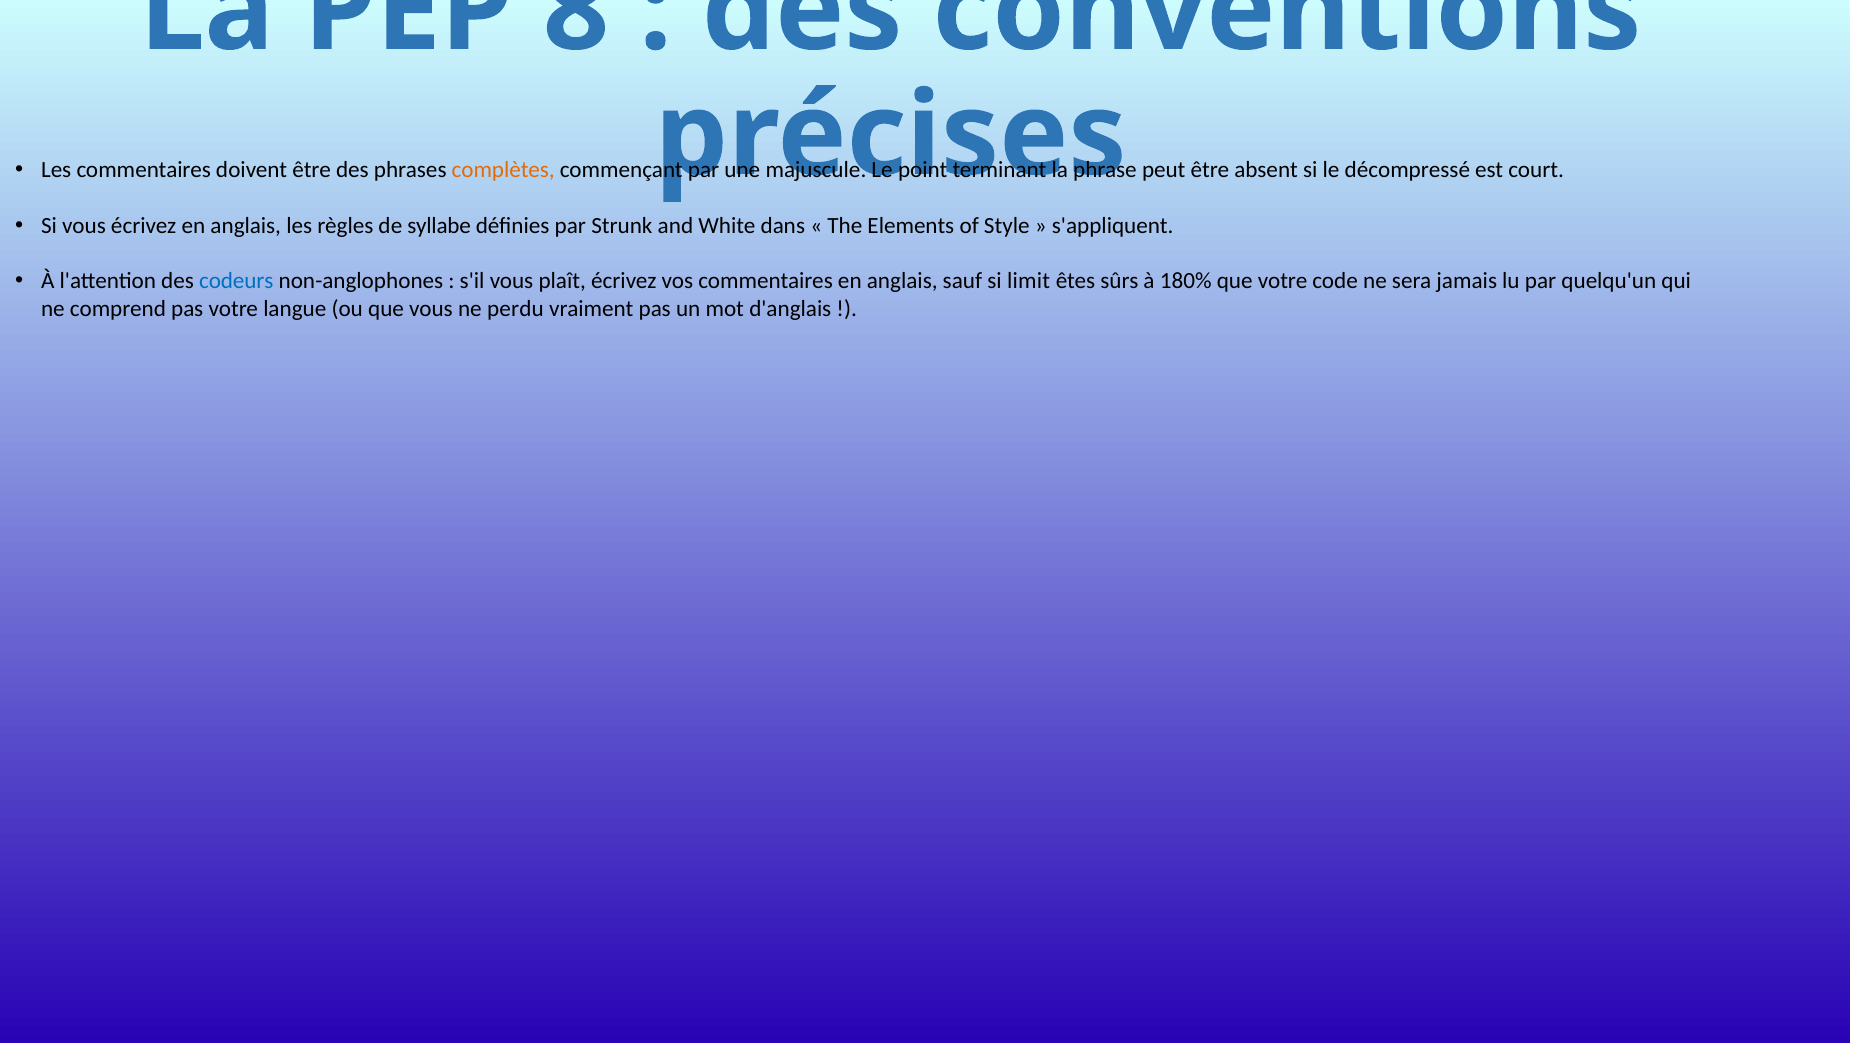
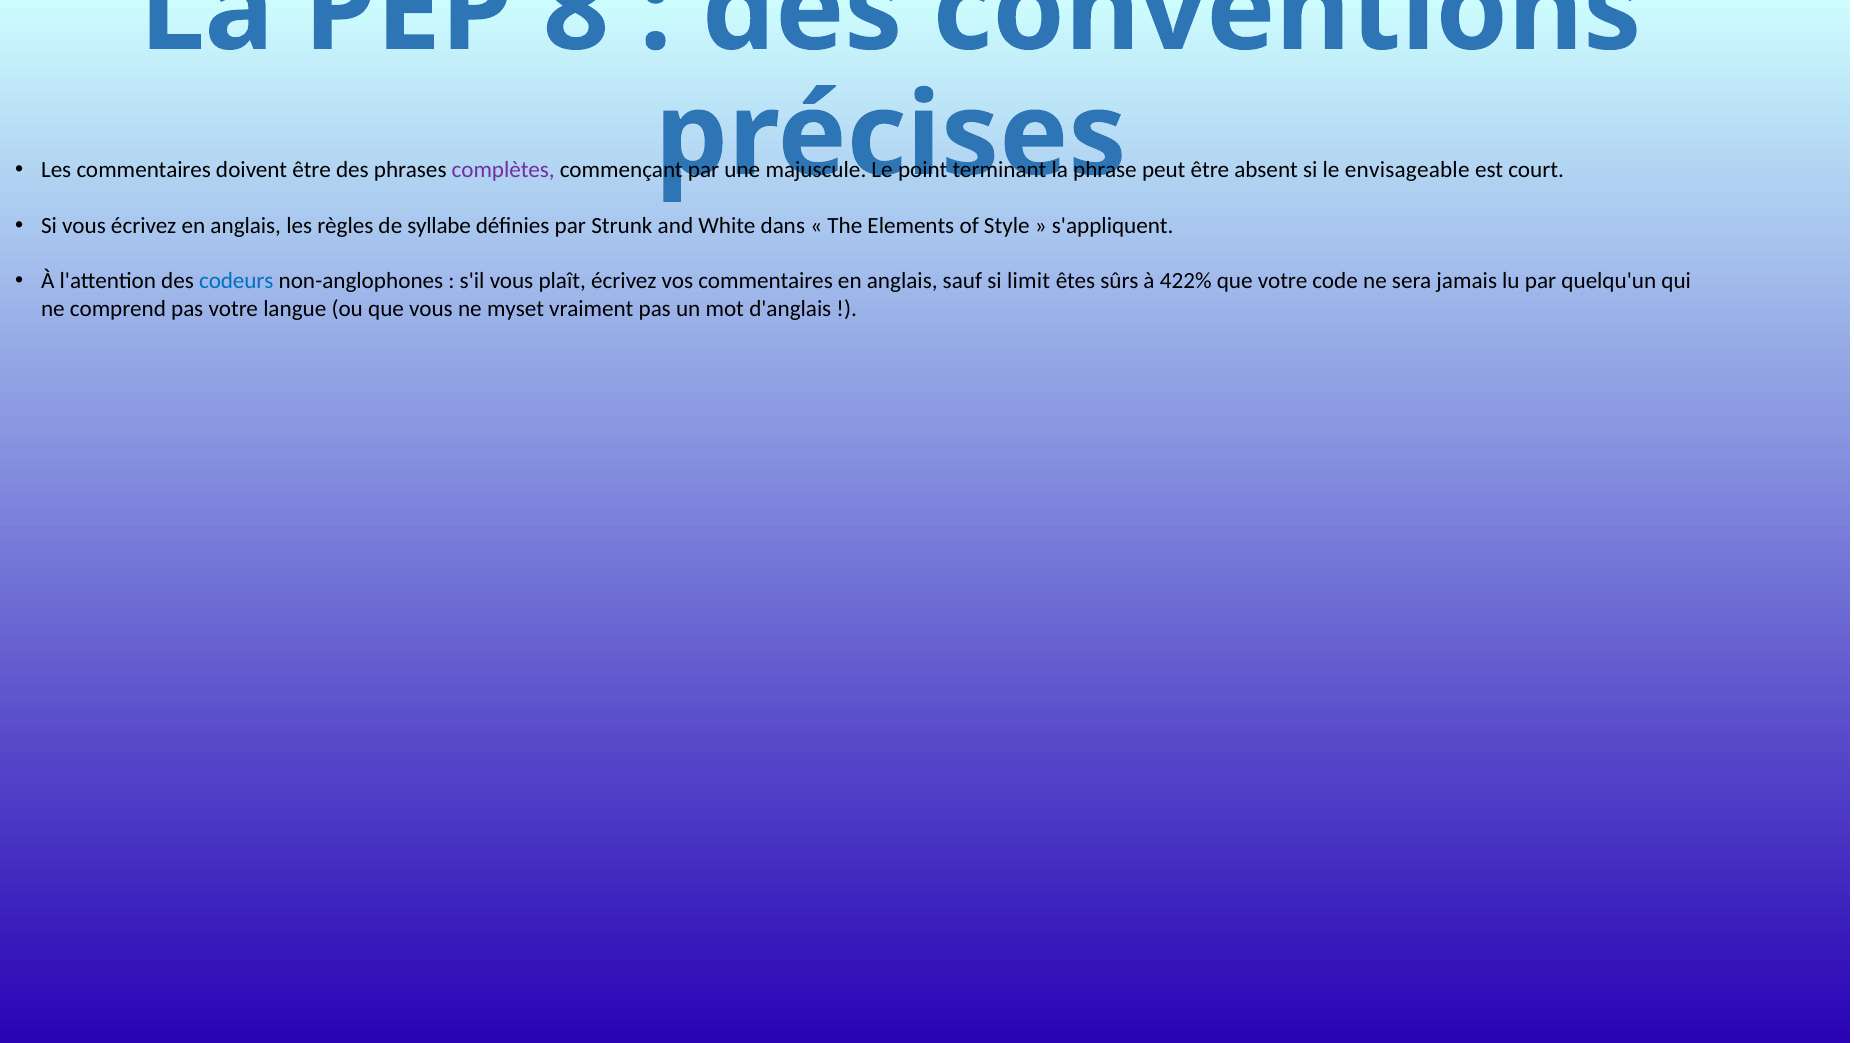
complètes colour: orange -> purple
décompressé: décompressé -> envisageable
180%: 180% -> 422%
perdu: perdu -> myset
